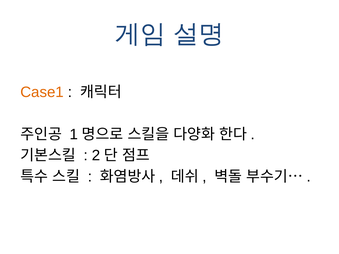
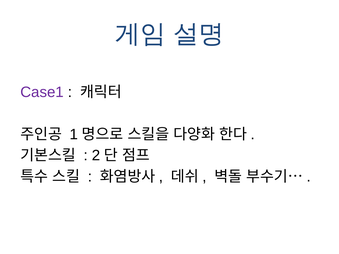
Case1 colour: orange -> purple
